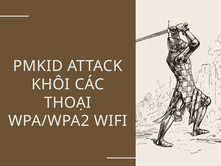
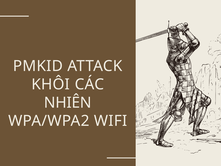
THOẠI: THOẠI -> NHIÊN
